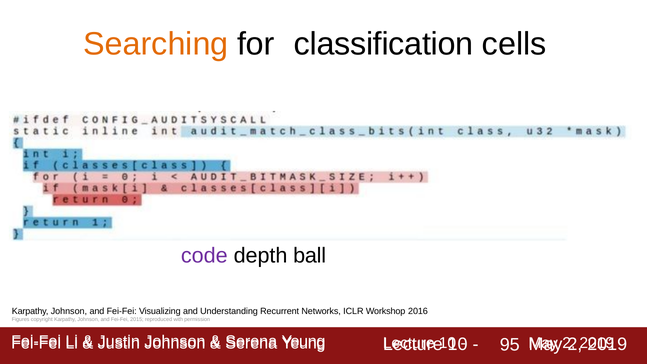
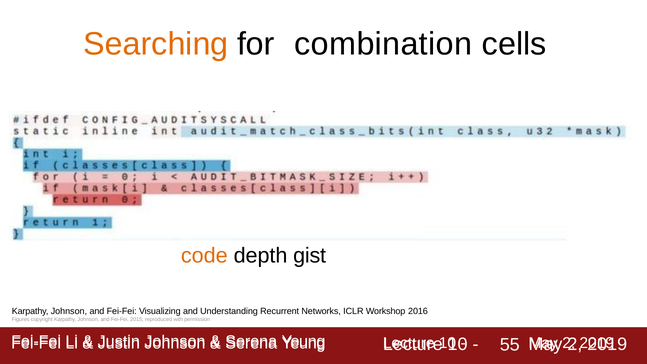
classification: classification -> combination
code colour: purple -> orange
ball: ball -> gist
95: 95 -> 55
